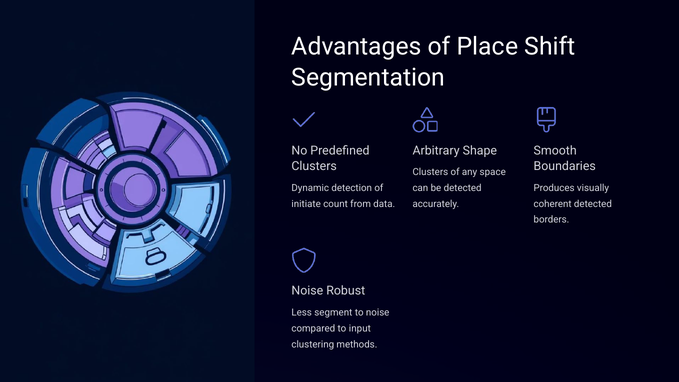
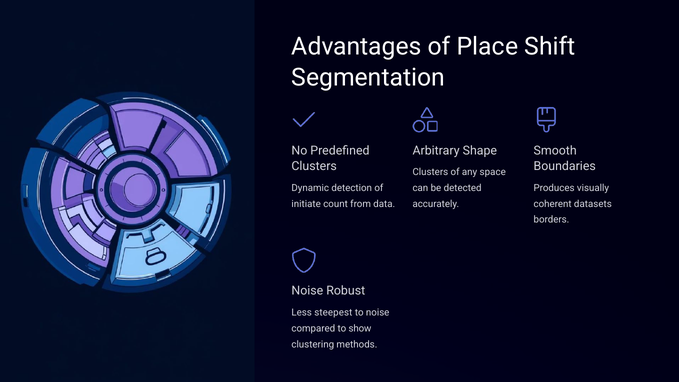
coherent detected: detected -> datasets
segment: segment -> steepest
input: input -> show
